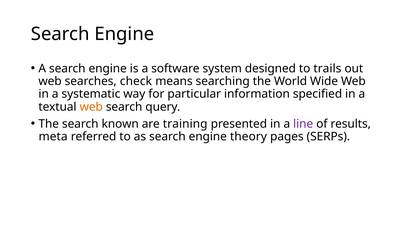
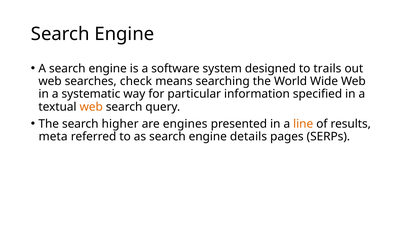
known: known -> higher
training: training -> engines
line colour: purple -> orange
theory: theory -> details
